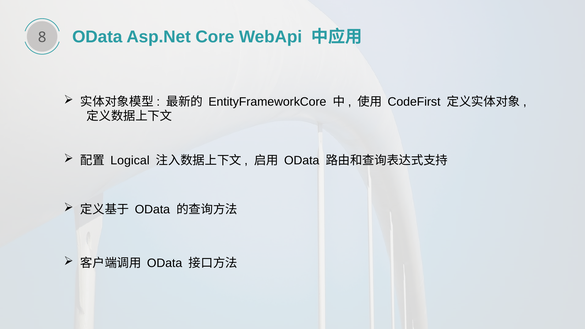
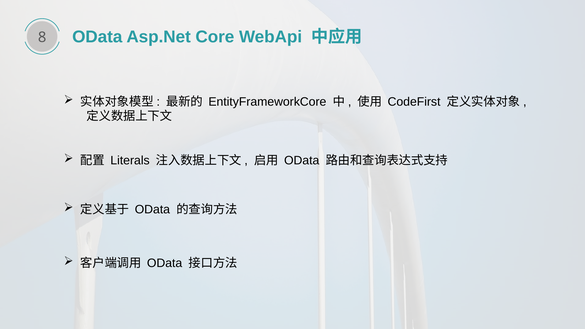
Logical: Logical -> Literals
